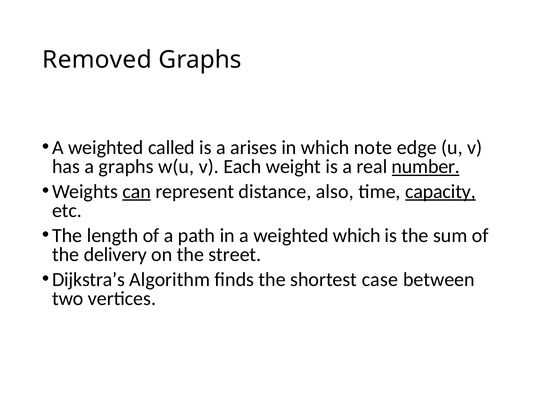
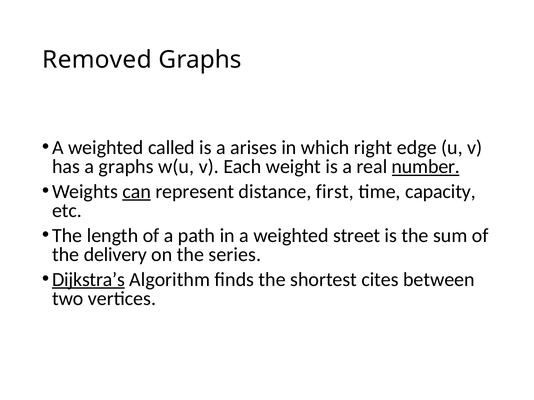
note: note -> right
also: also -> first
capacity underline: present -> none
weighted which: which -> street
street: street -> series
Dijkstra’s underline: none -> present
case: case -> cites
